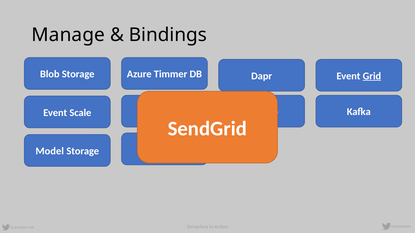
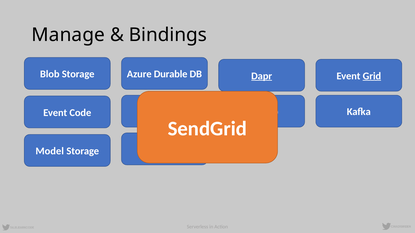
Timmer: Timmer -> Durable
Dapr underline: none -> present
Scale: Scale -> Code
